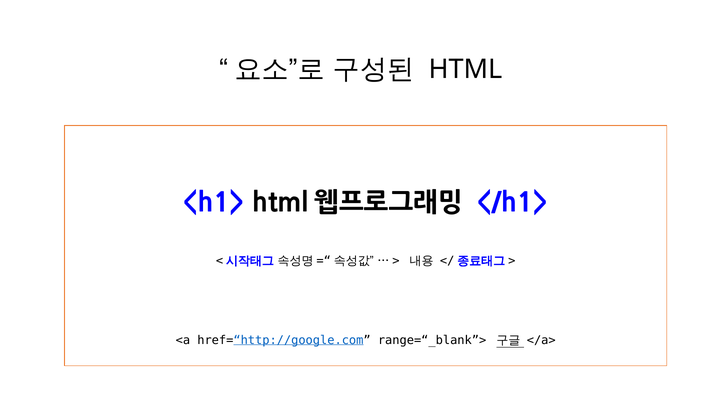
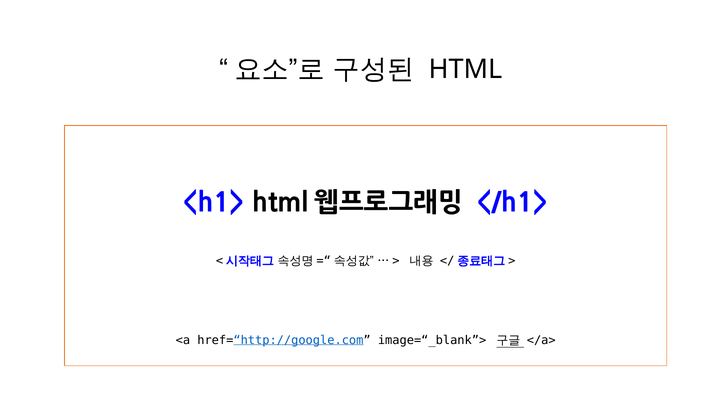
range=“_blank”>: range=“_blank”> -> image=“_blank”>
